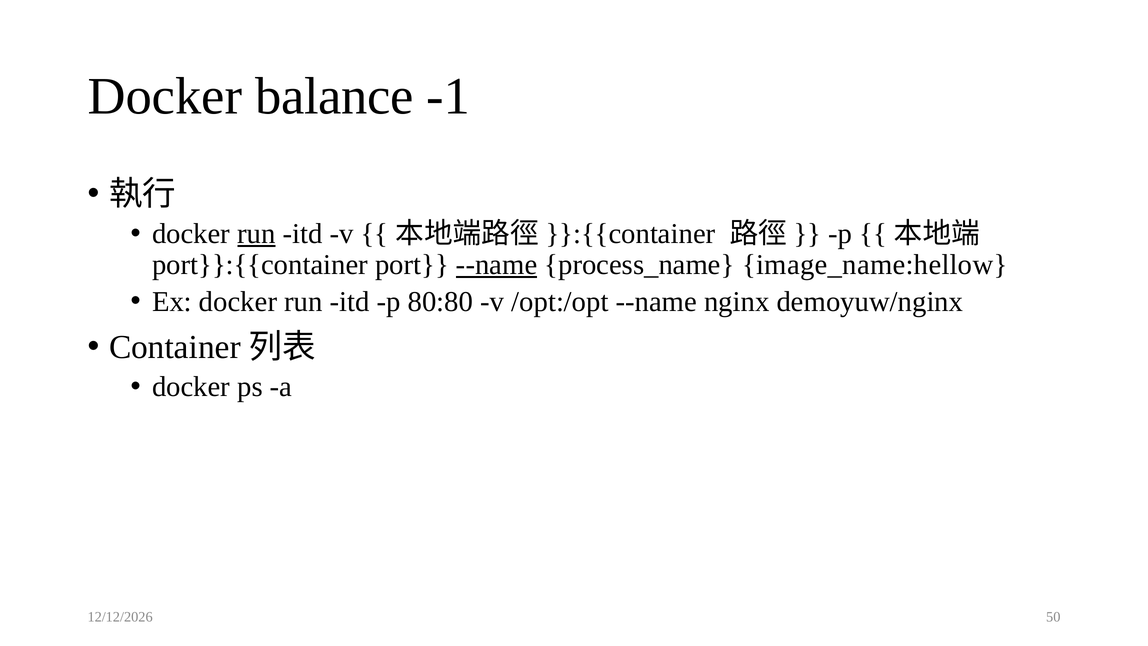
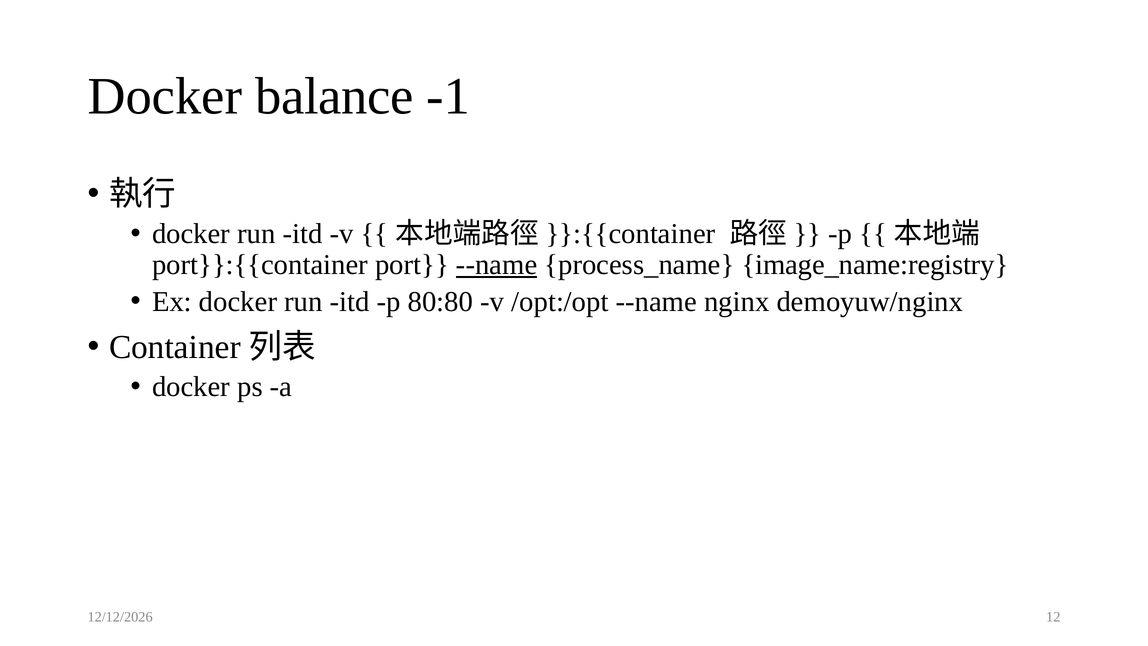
run at (256, 234) underline: present -> none
image_name:hellow: image_name:hellow -> image_name:registry
50: 50 -> 12
